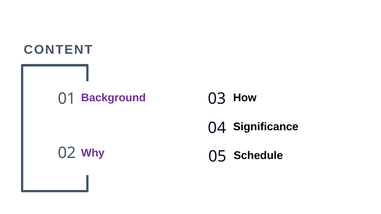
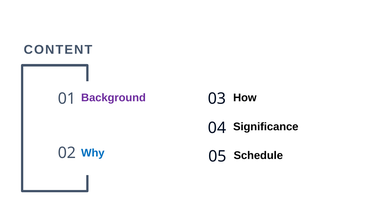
Why colour: purple -> blue
